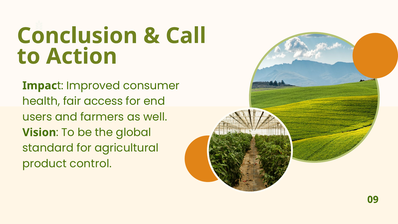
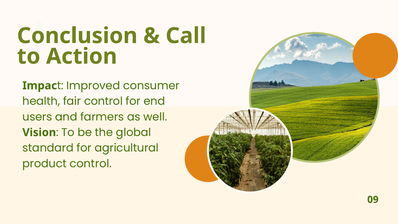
fair access: access -> control
